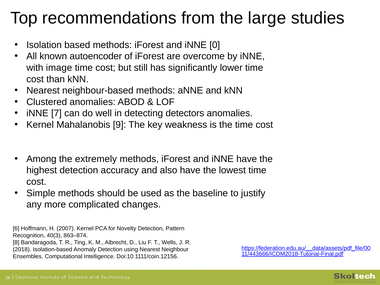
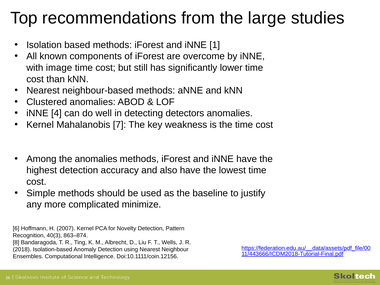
0: 0 -> 1
autoencoder: autoencoder -> components
7: 7 -> 4
9: 9 -> 7
the extremely: extremely -> anomalies
changes: changes -> minimize
